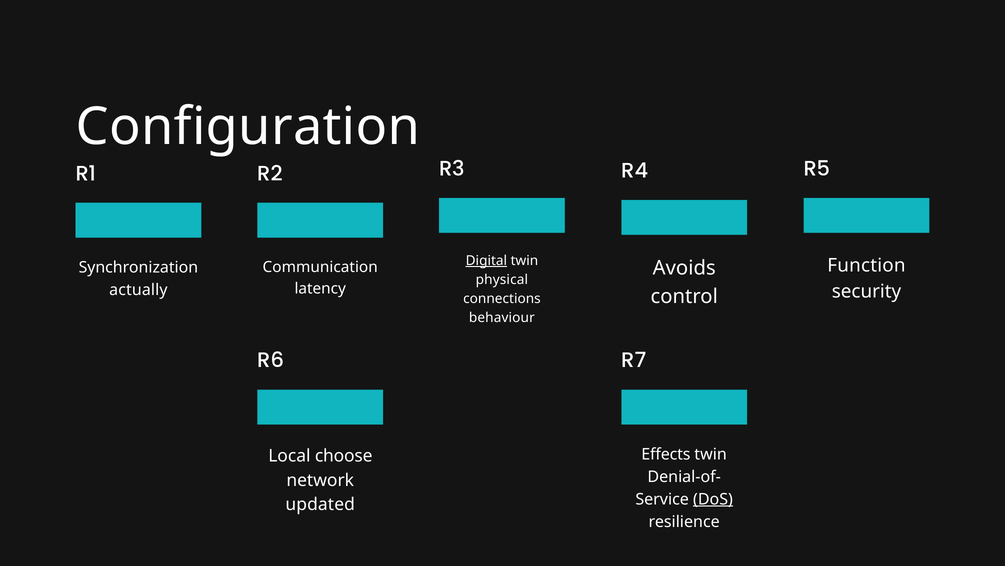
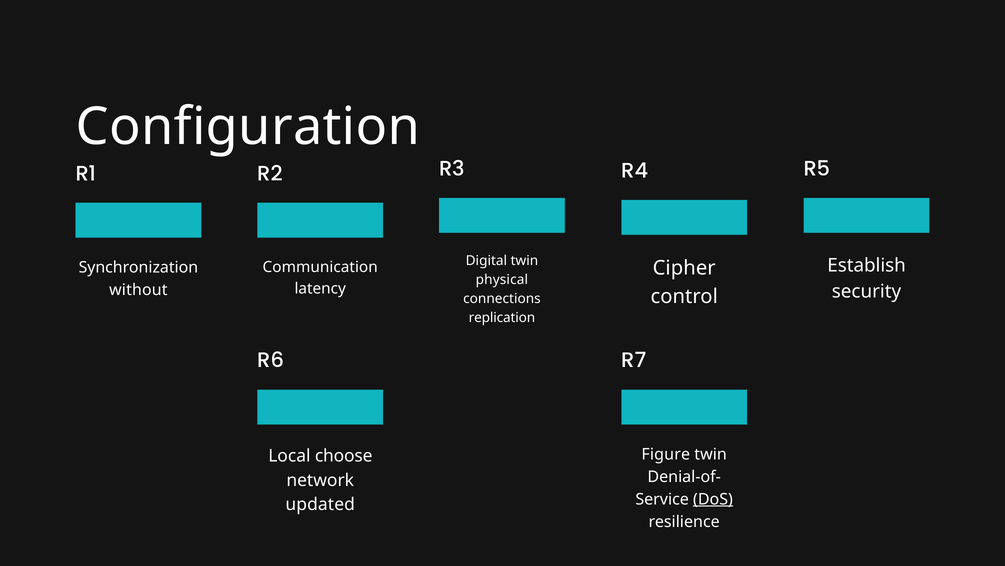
Digital underline: present -> none
Function: Function -> Establish
Avoids: Avoids -> Cipher
actually: actually -> without
behaviour: behaviour -> replication
Effects: Effects -> Figure
